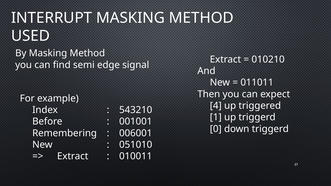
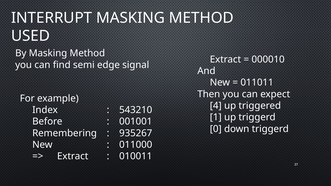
010210: 010210 -> 000010
006001: 006001 -> 935267
051010: 051010 -> 011000
